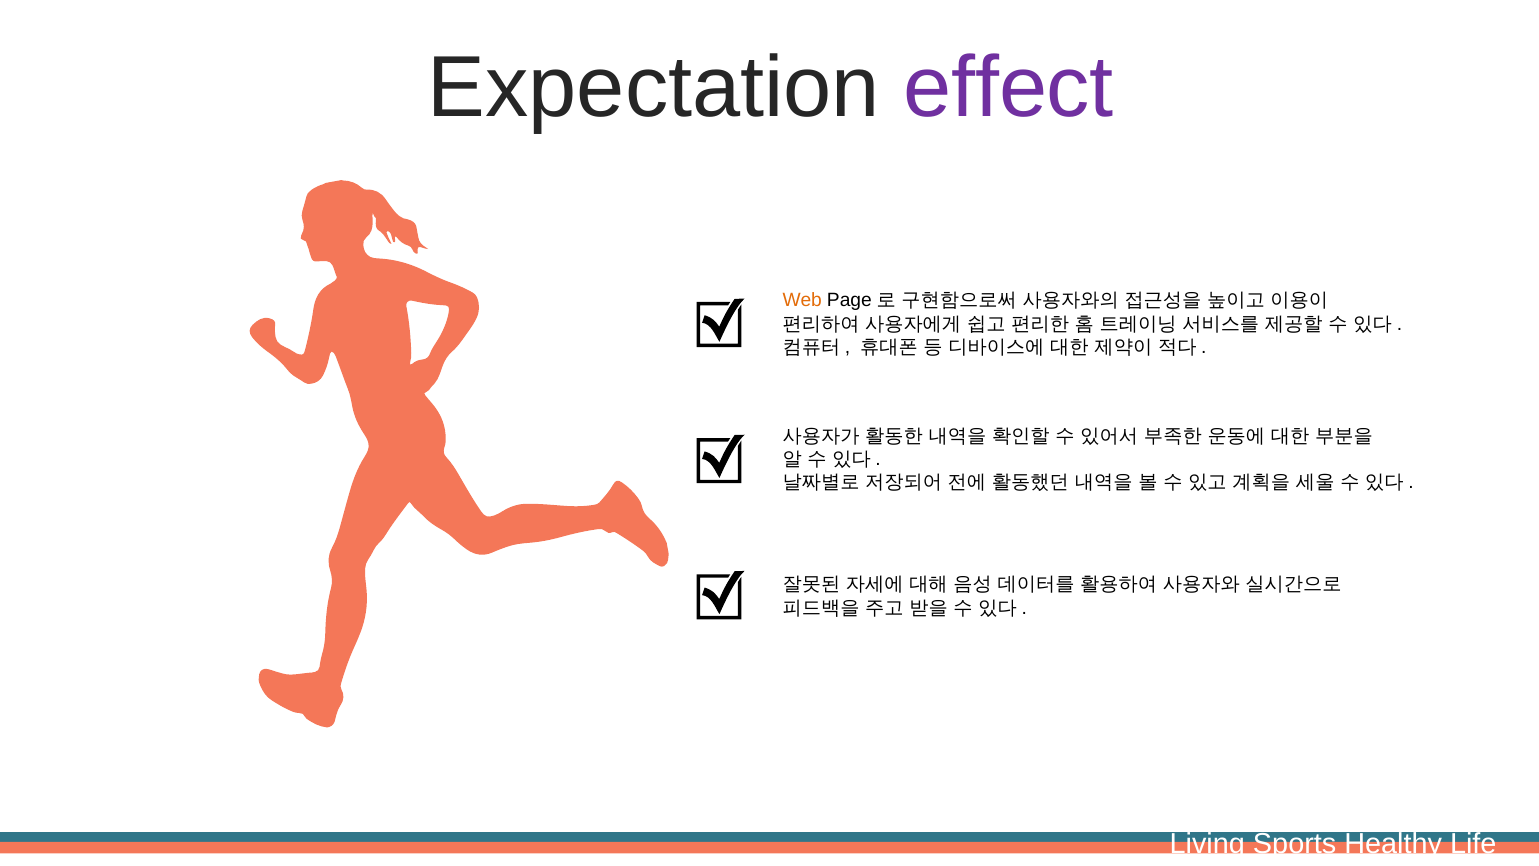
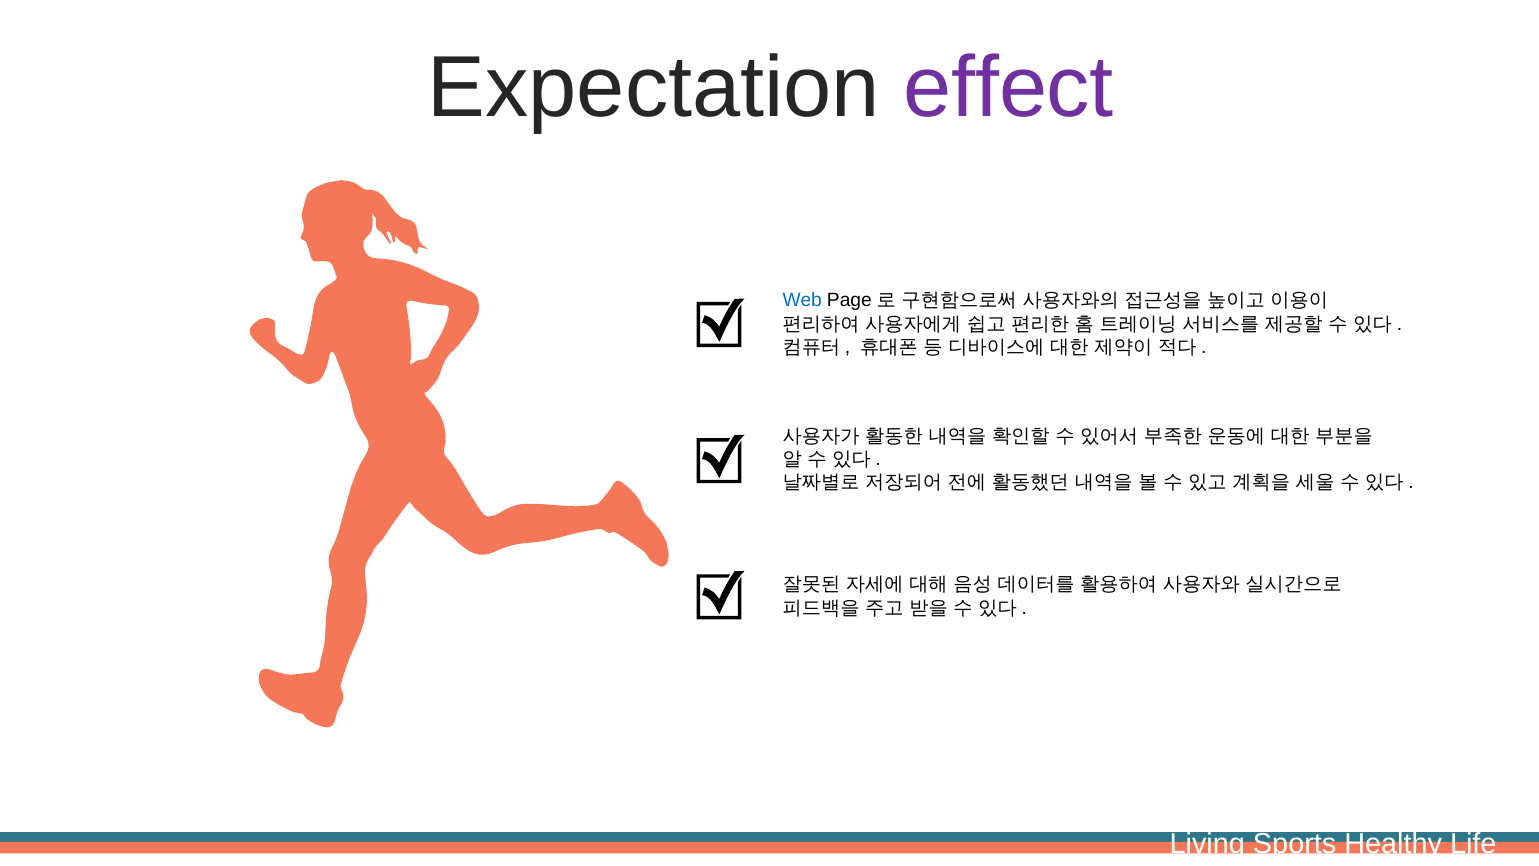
Web colour: orange -> blue
